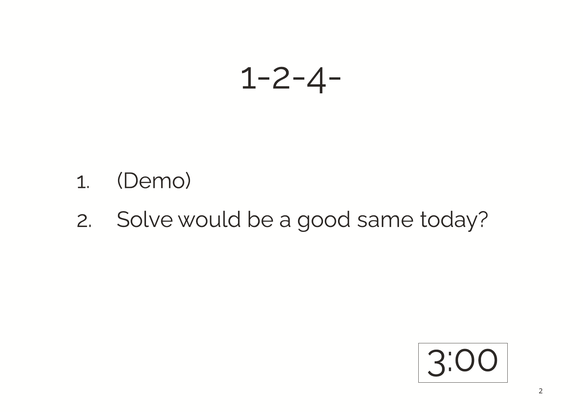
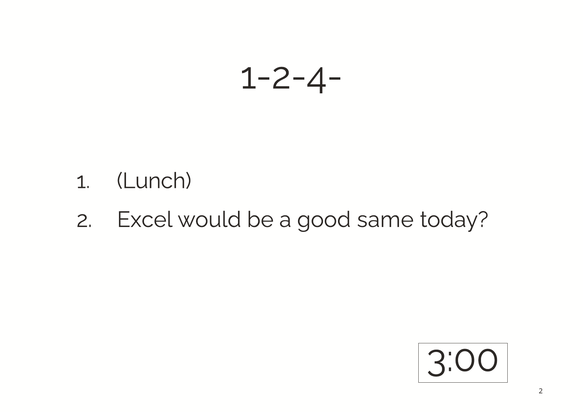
Demo: Demo -> Lunch
Solve: Solve -> Excel
